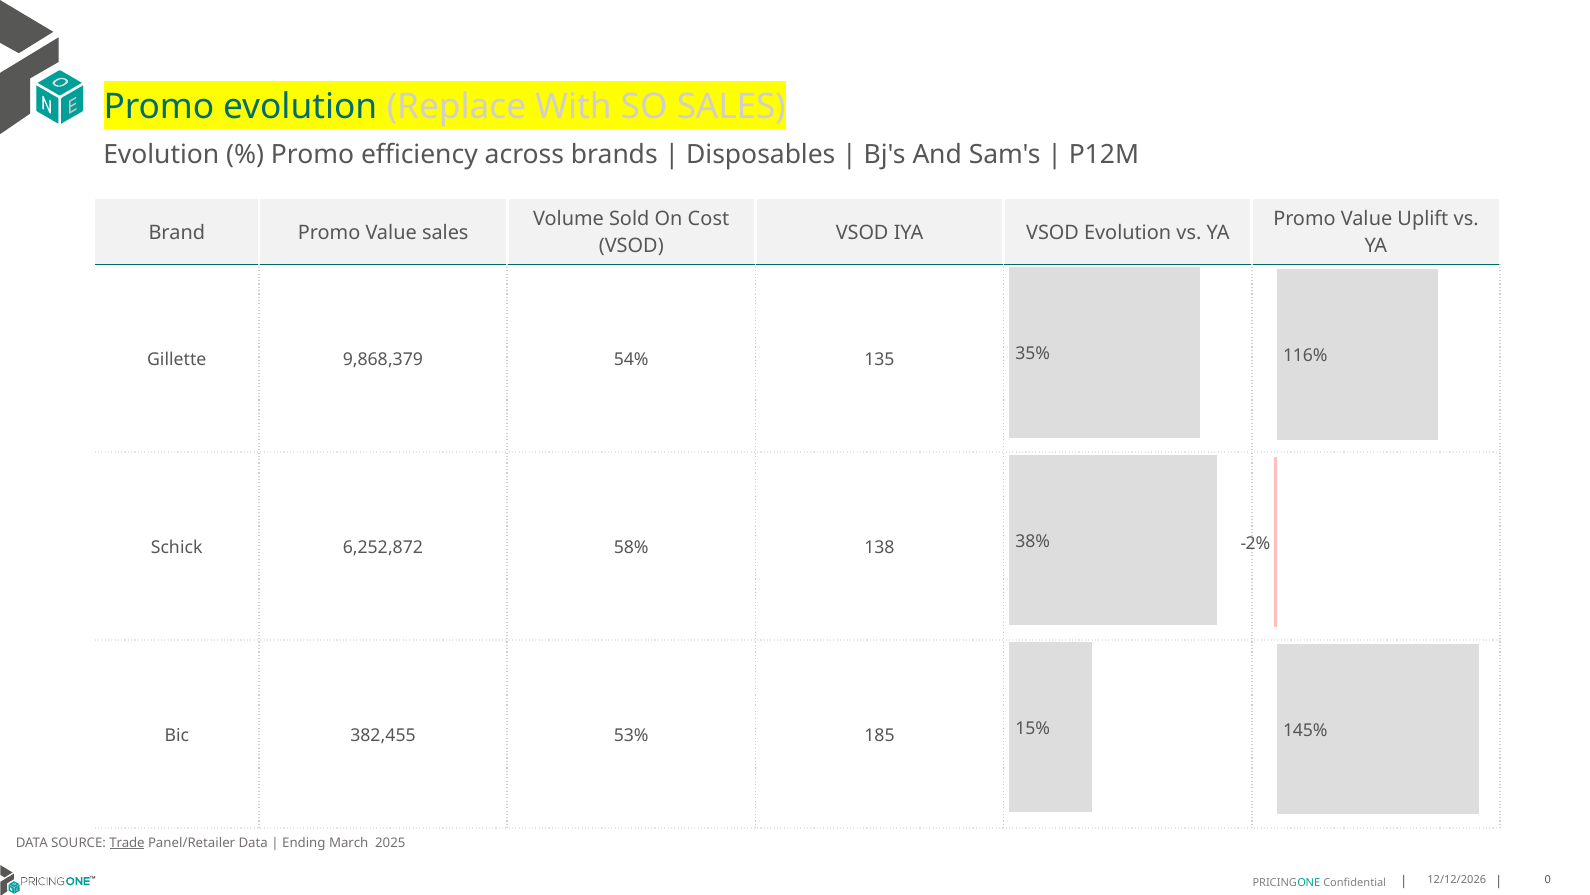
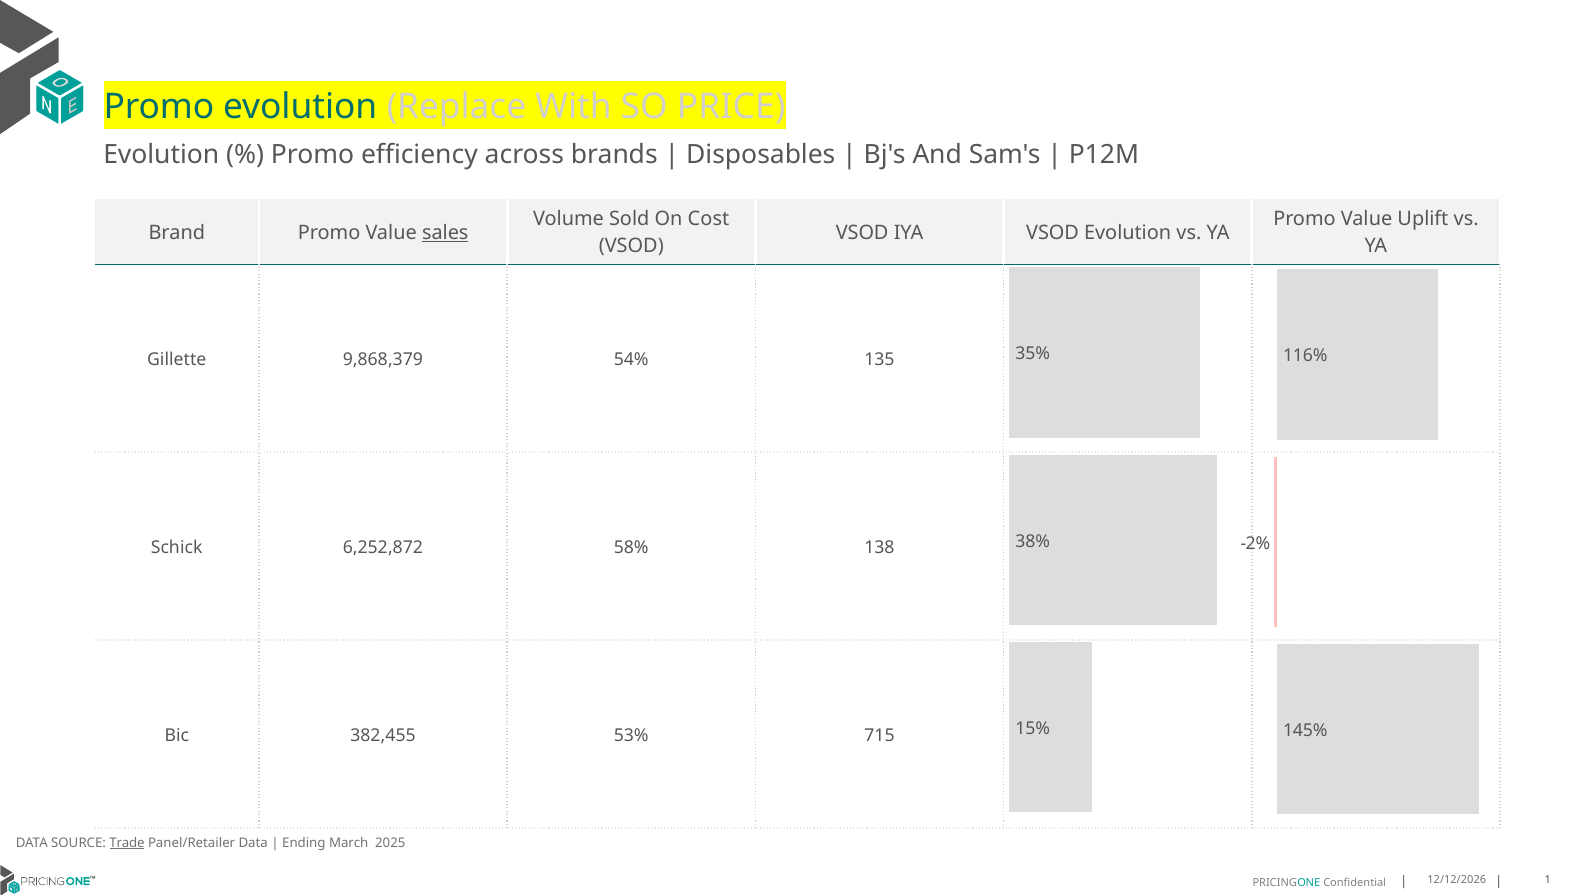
SO SALES: SALES -> PRICE
sales at (445, 232) underline: none -> present
185: 185 -> 715
0: 0 -> 1
